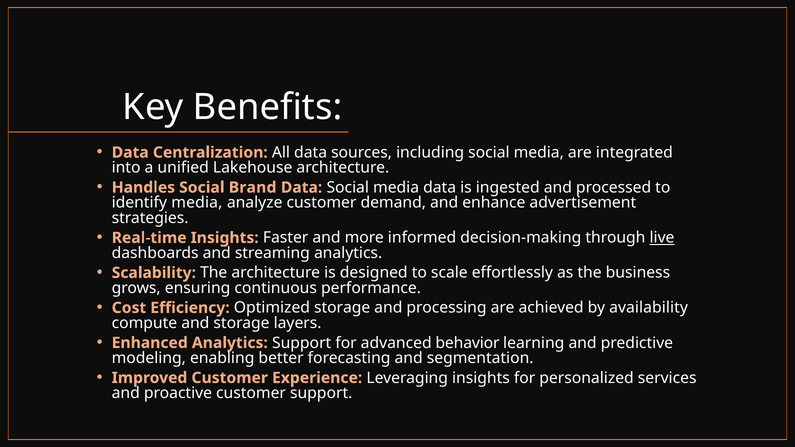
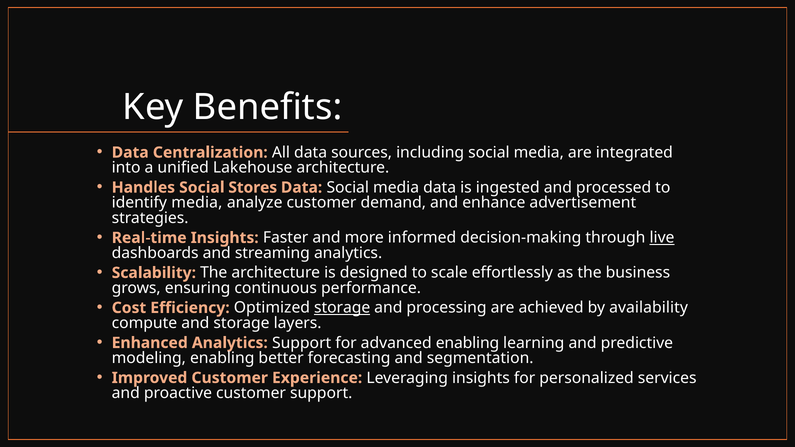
Brand: Brand -> Stores
storage at (342, 308) underline: none -> present
advanced behavior: behavior -> enabling
